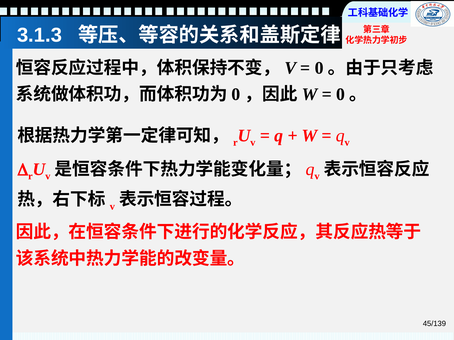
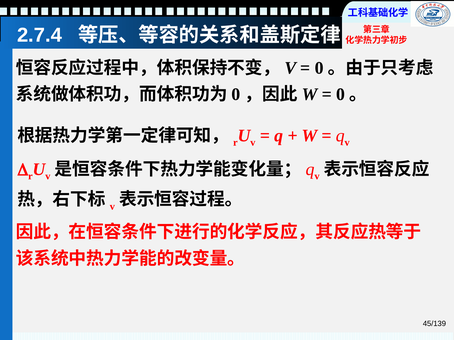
3.1.3: 3.1.3 -> 2.7.4
